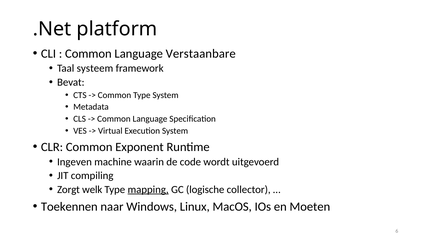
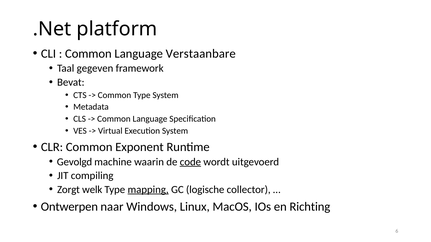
systeem: systeem -> gegeven
Ingeven: Ingeven -> Gevolgd
code underline: none -> present
Toekennen: Toekennen -> Ontwerpen
Moeten: Moeten -> Richting
